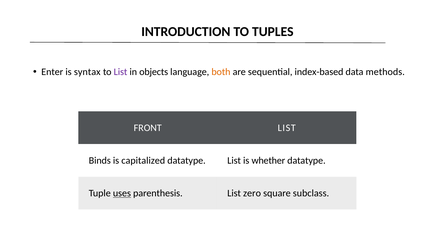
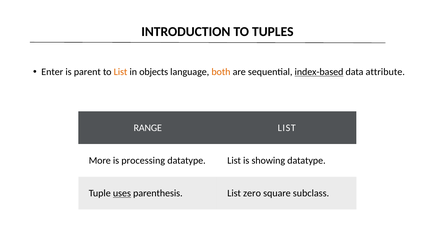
syntax: syntax -> parent
List at (120, 72) colour: purple -> orange
index-based underline: none -> present
methods: methods -> attribute
FRONT: FRONT -> RANGE
Binds: Binds -> More
capitalized: capitalized -> processing
whether: whether -> showing
